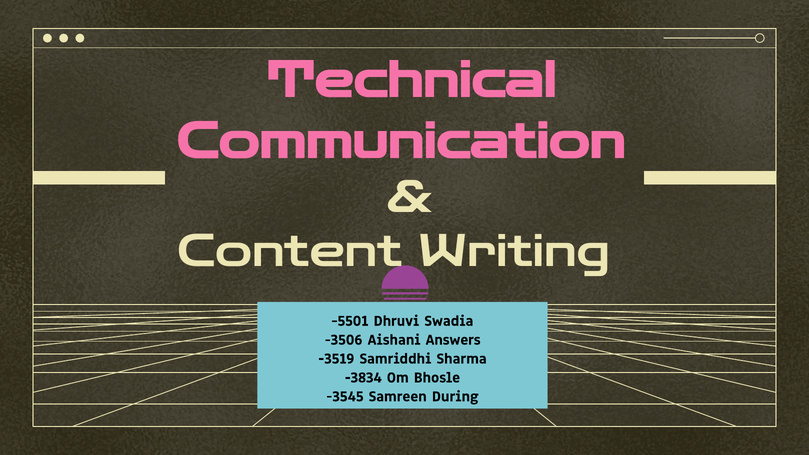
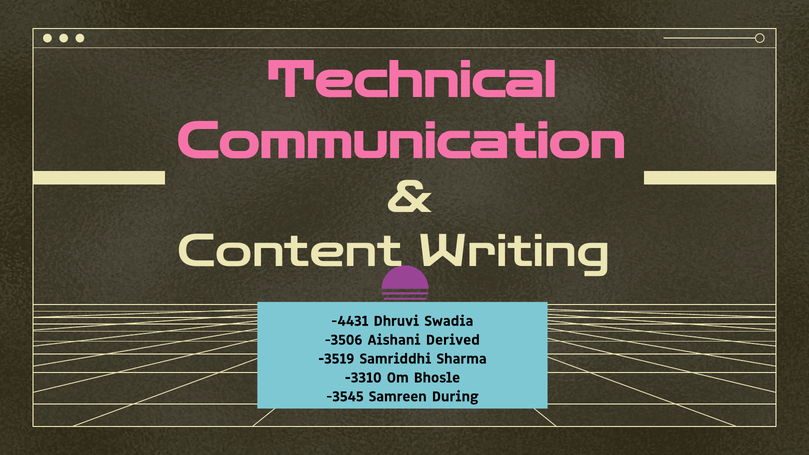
-5501: -5501 -> -4431
Answers: Answers -> Derived
-3834: -3834 -> -3310
